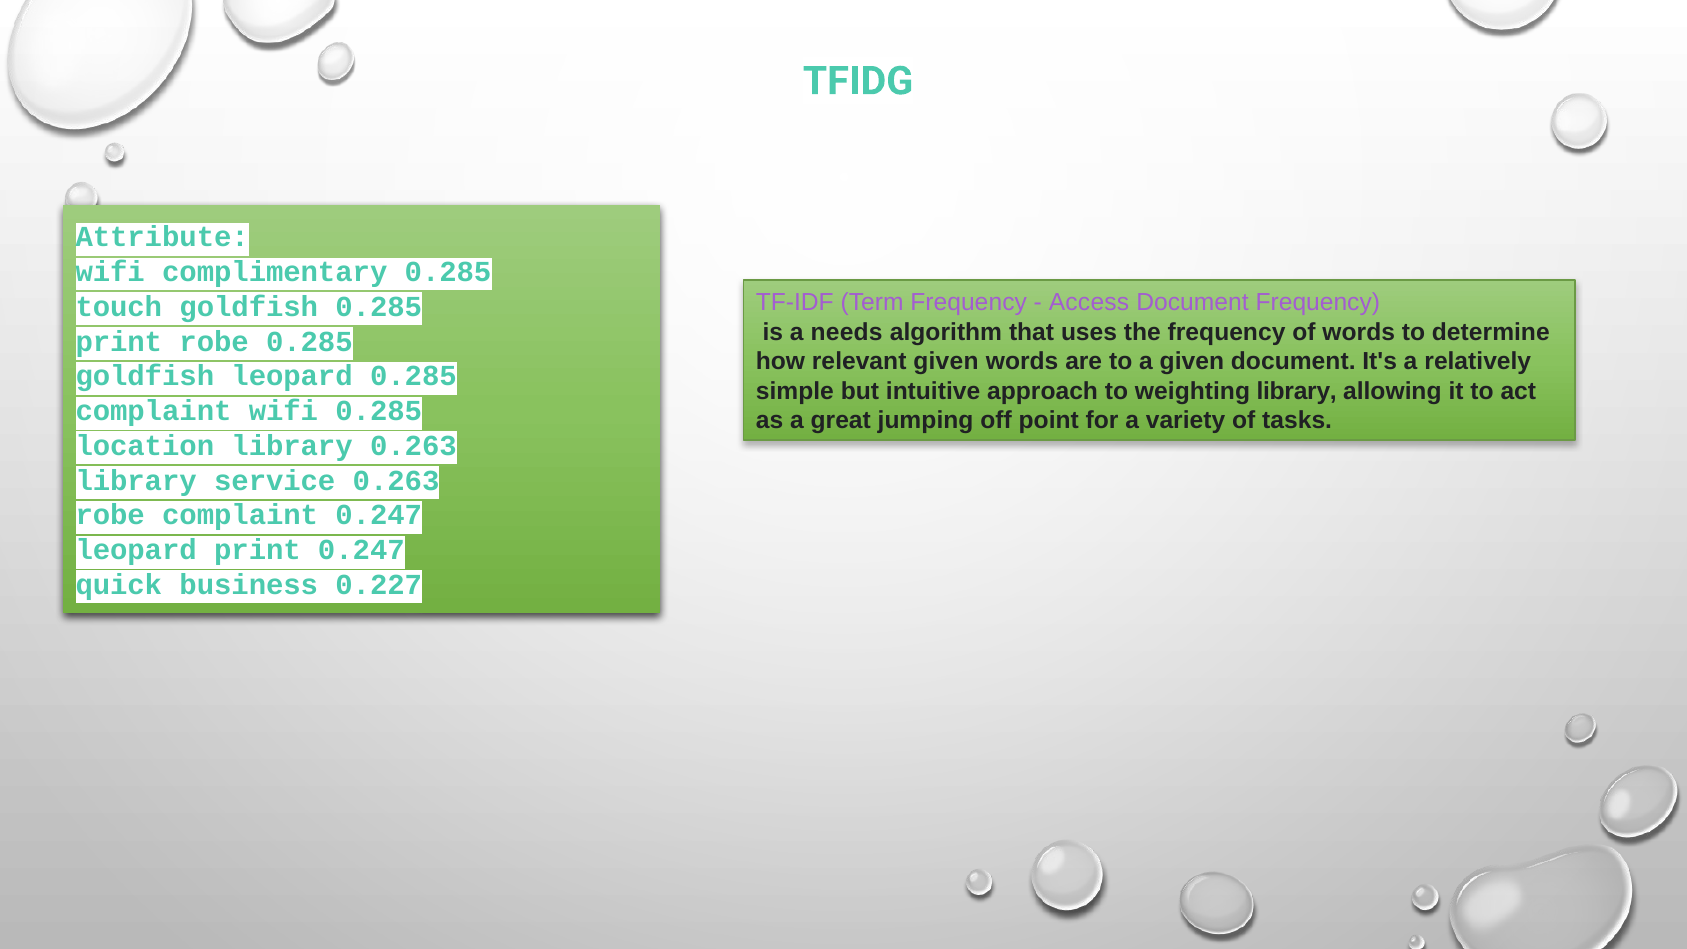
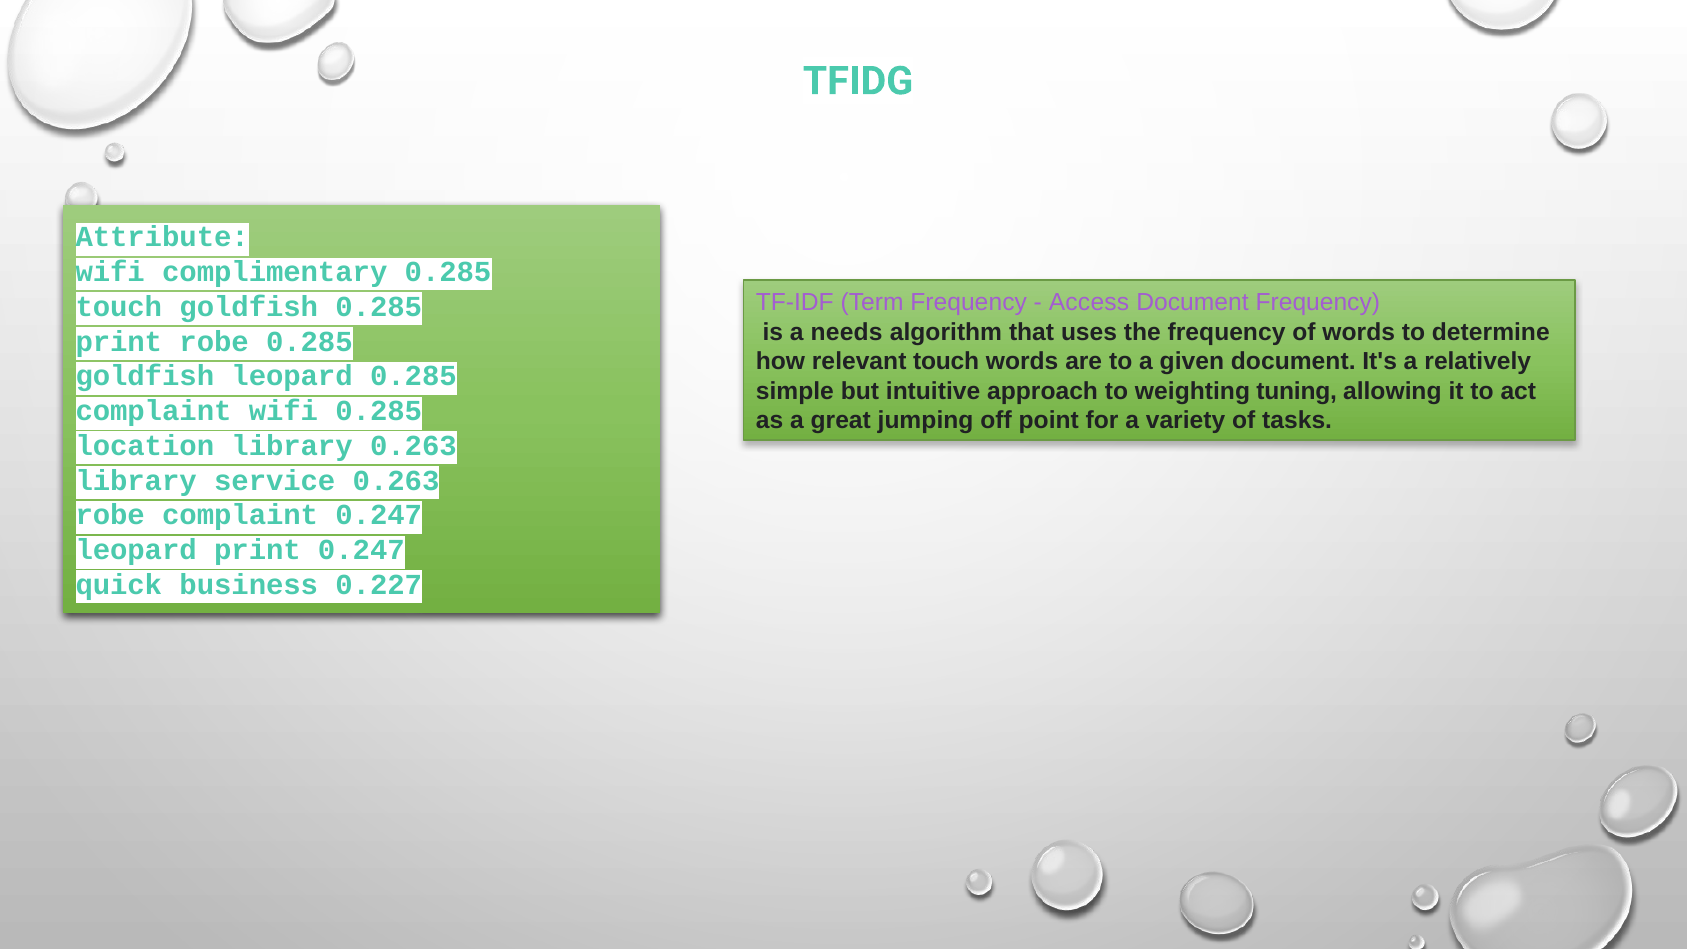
relevant given: given -> touch
weighting library: library -> tuning
